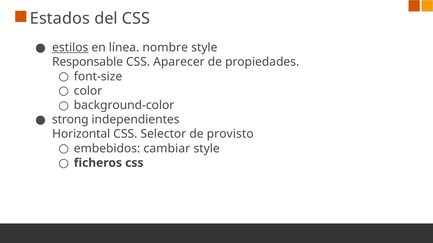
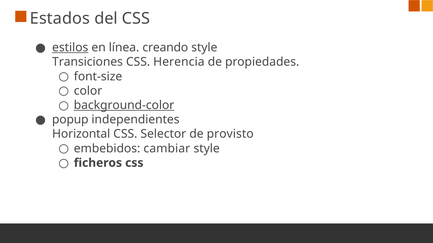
nombre: nombre -> creando
Responsable: Responsable -> Transiciones
Aparecer: Aparecer -> Herencia
background-color underline: none -> present
strong: strong -> popup
